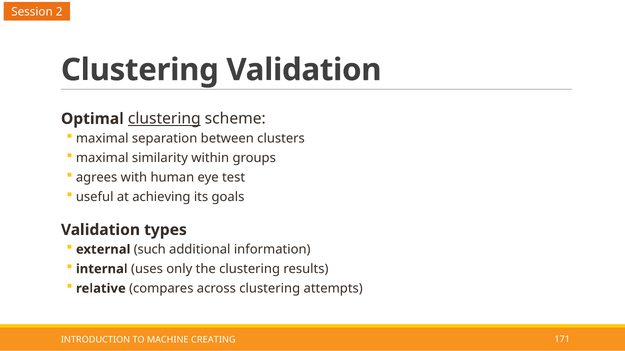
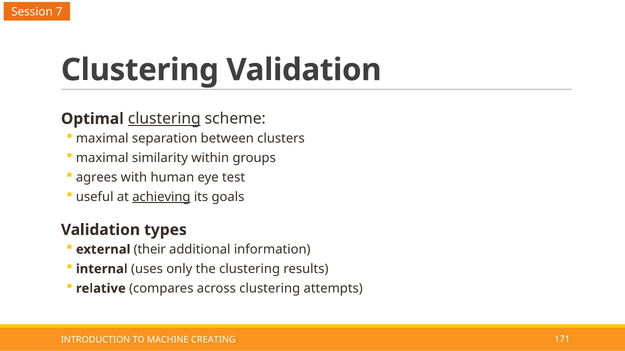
2: 2 -> 7
achieving underline: none -> present
such: such -> their
